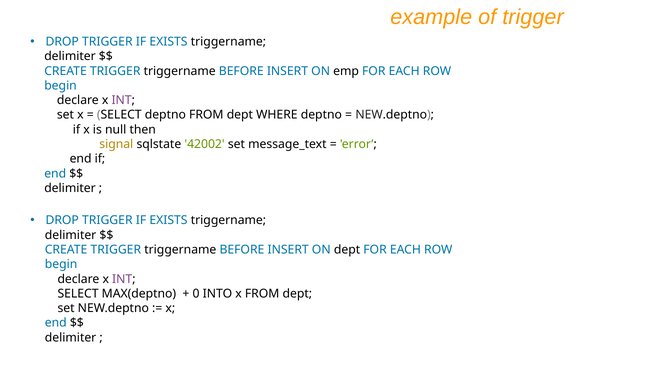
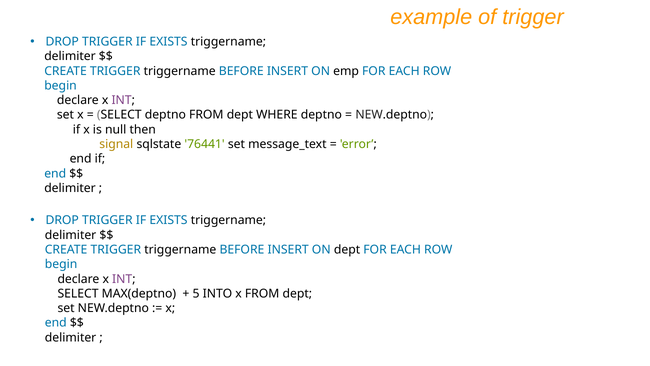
42002: 42002 -> 76441
0: 0 -> 5
